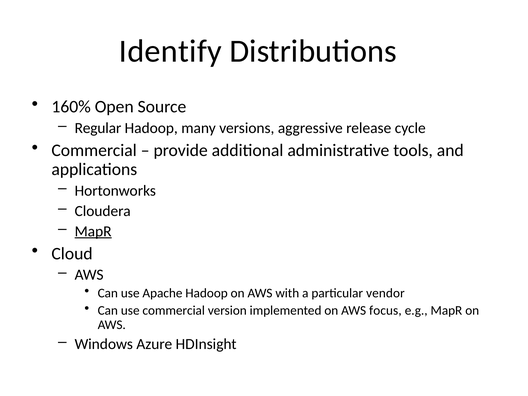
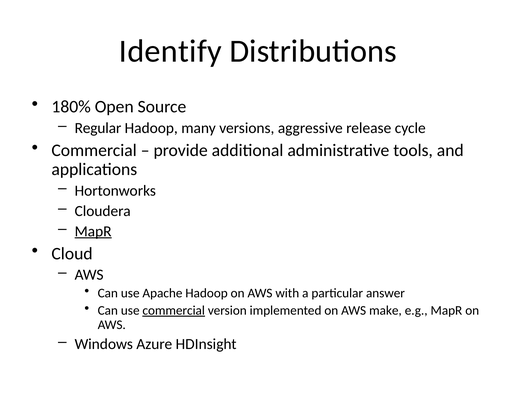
160%: 160% -> 180%
vendor: vendor -> answer
commercial at (174, 311) underline: none -> present
focus: focus -> make
